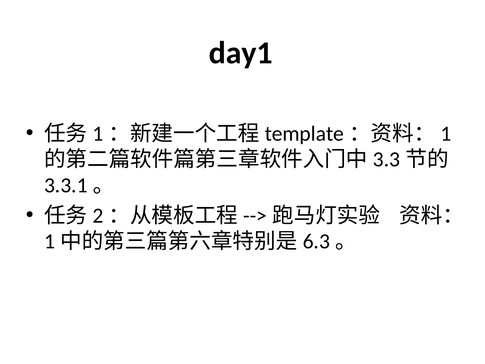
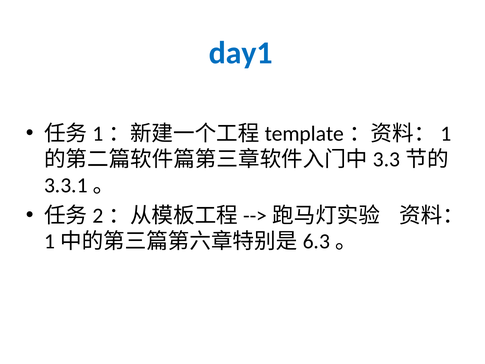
day1 colour: black -> blue
